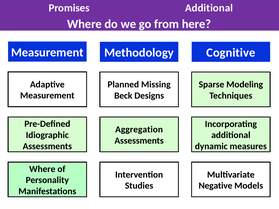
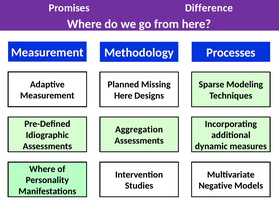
Promises Additional: Additional -> Difference
Cognitive: Cognitive -> Processes
Beck at (123, 96): Beck -> Here
